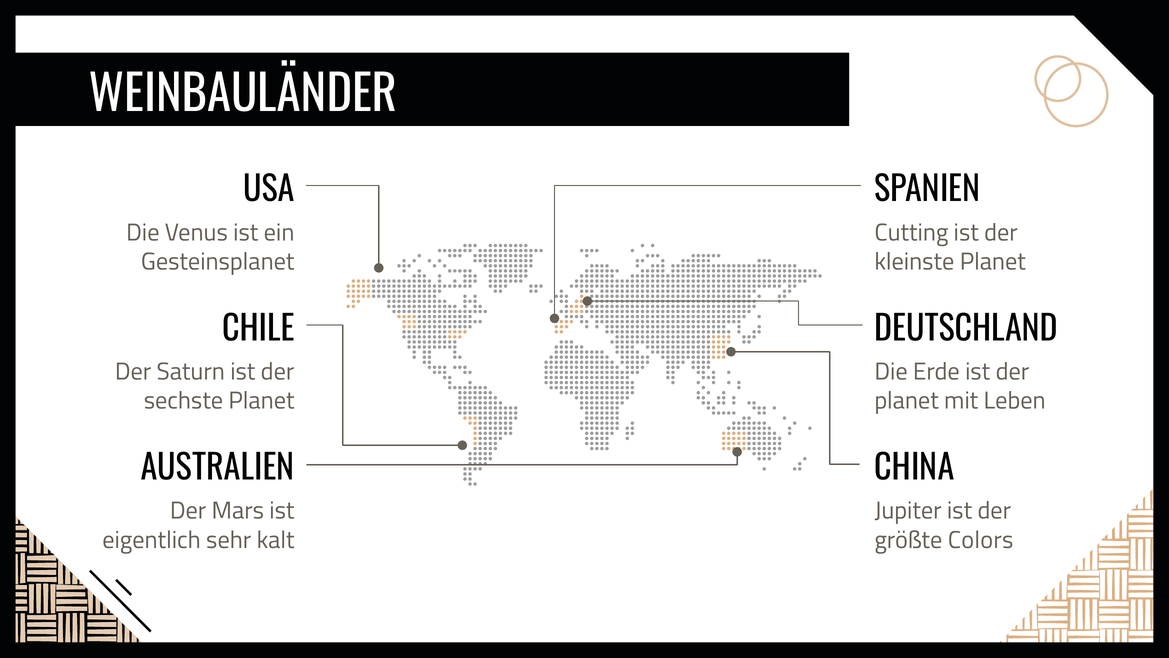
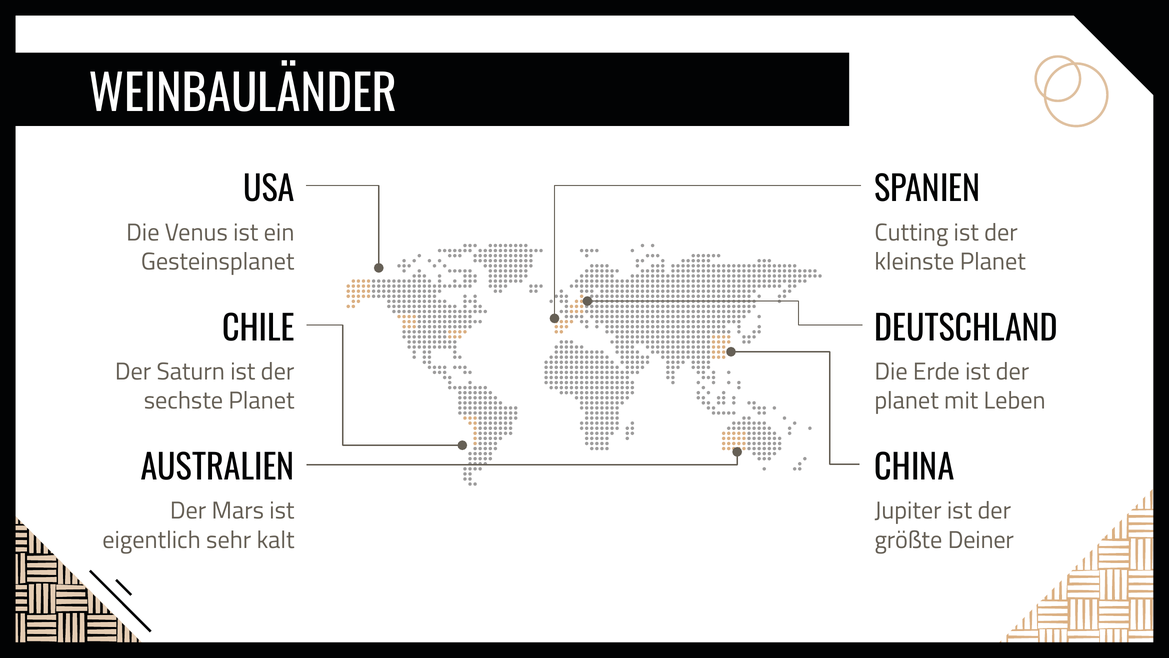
Colors: Colors -> Deiner
